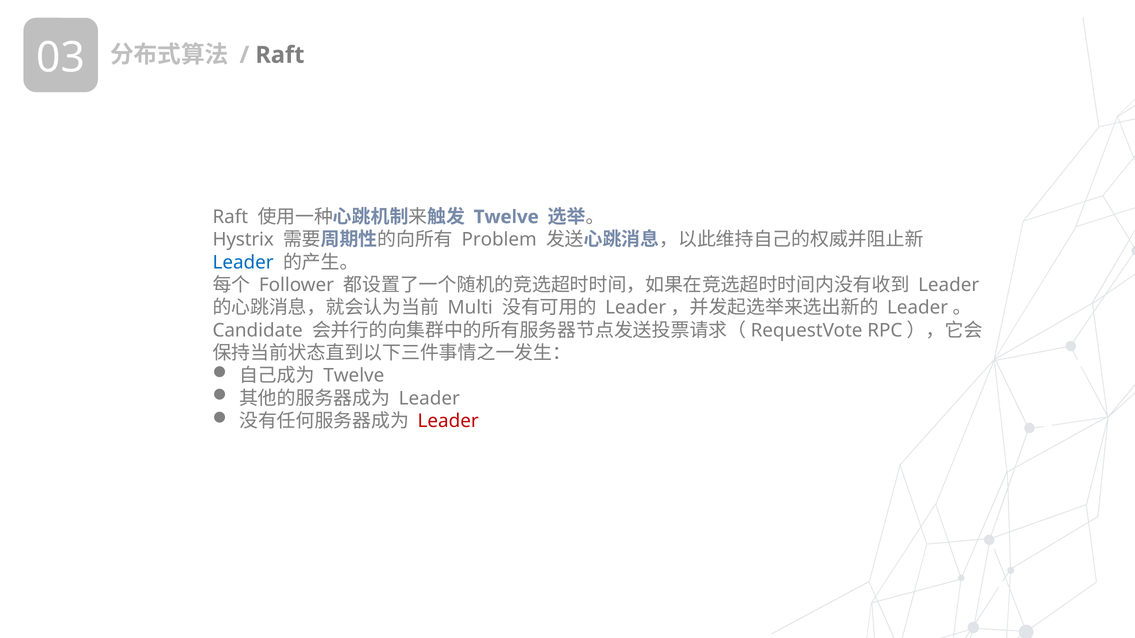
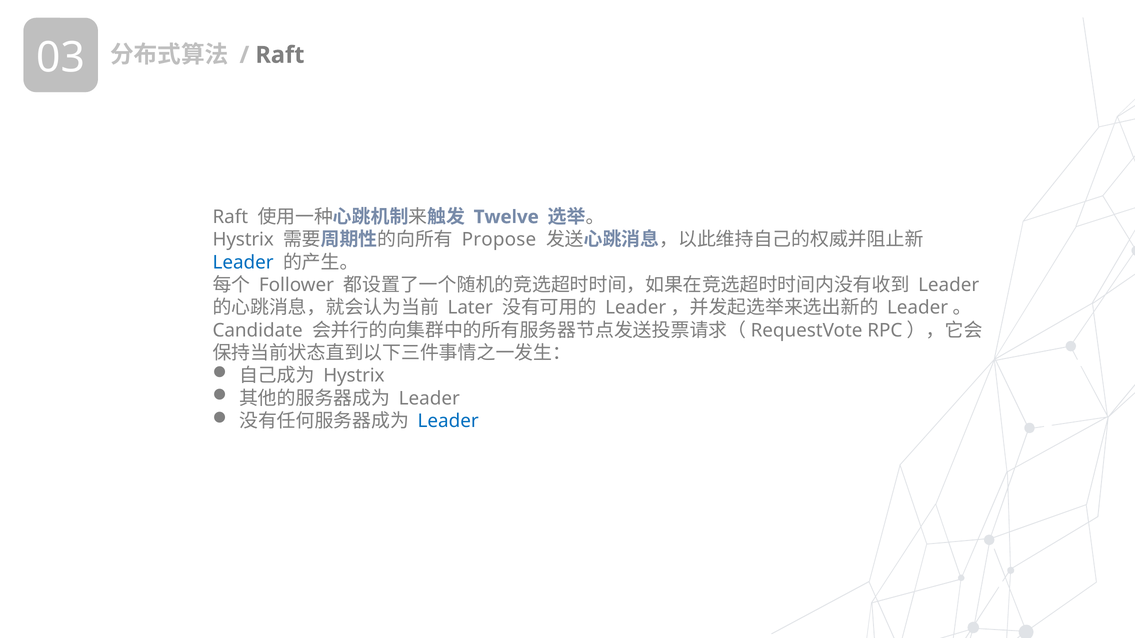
Problem: Problem -> Propose
Multi: Multi -> Later
Twelve at (354, 376): Twelve -> Hystrix
Leader at (448, 421) colour: red -> blue
